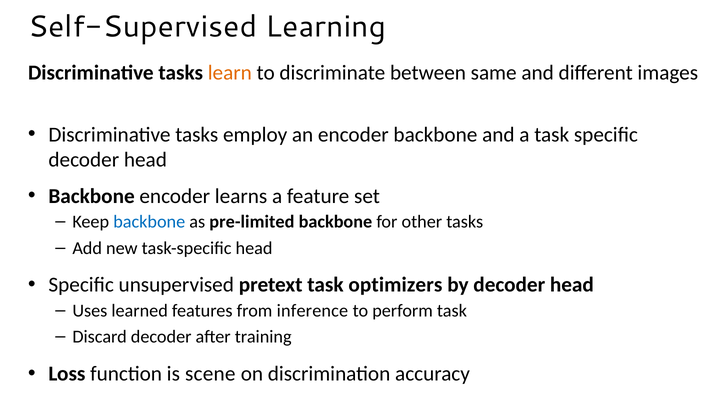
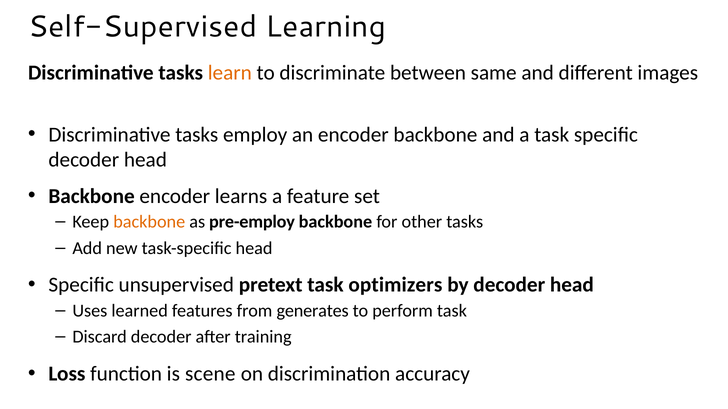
backbone at (149, 222) colour: blue -> orange
pre-limited: pre-limited -> pre-employ
inference: inference -> generates
